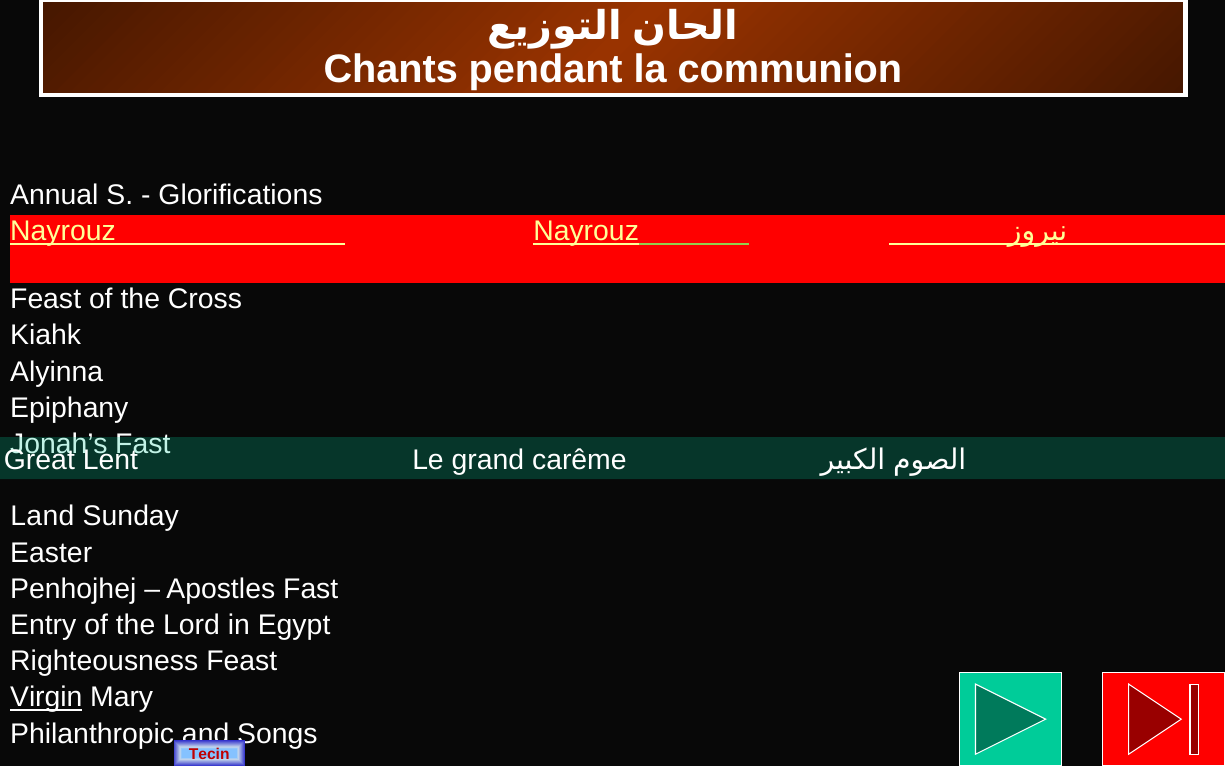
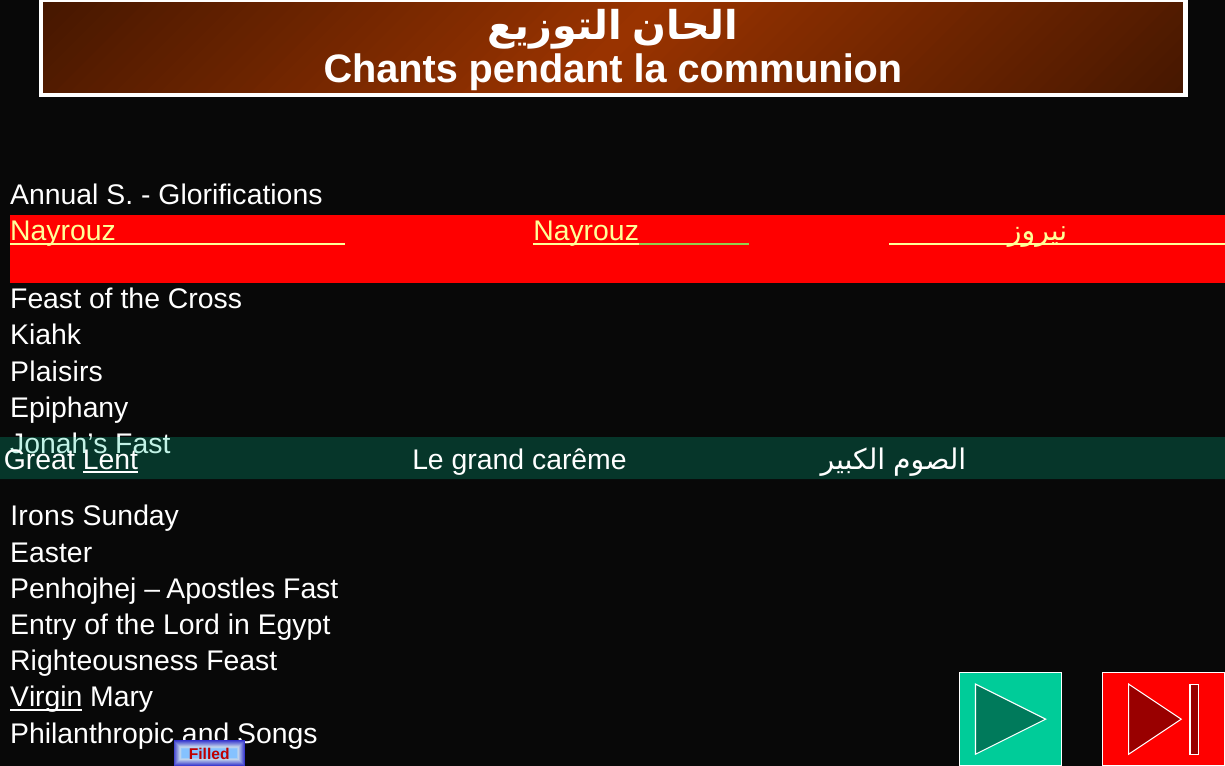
Alyinna: Alyinna -> Plaisirs
Lent underline: none -> present
Land: Land -> Irons
Tecin: Tecin -> Filled
